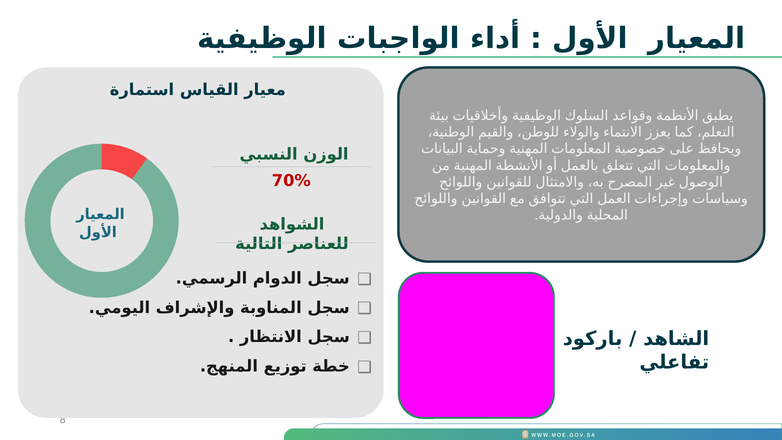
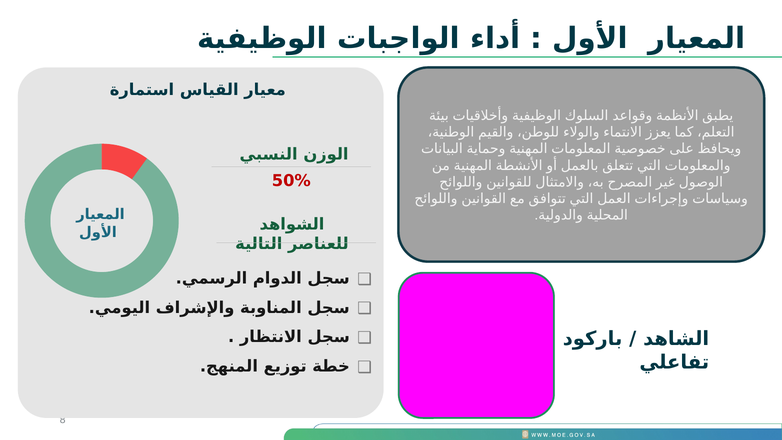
70%: 70% -> 50%
